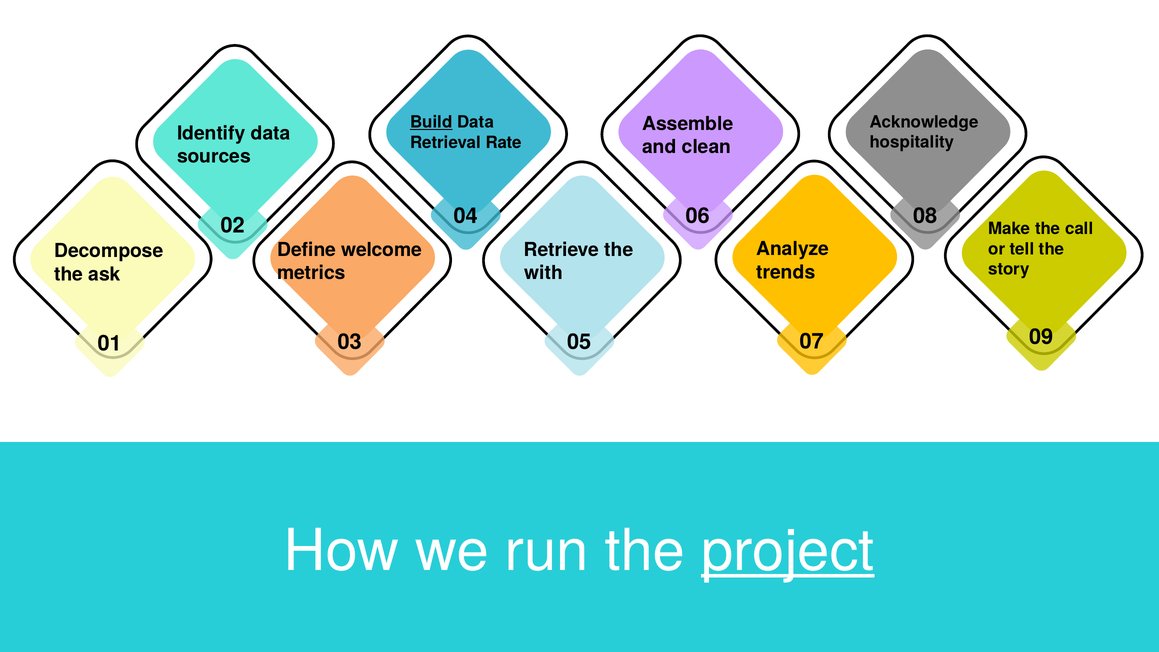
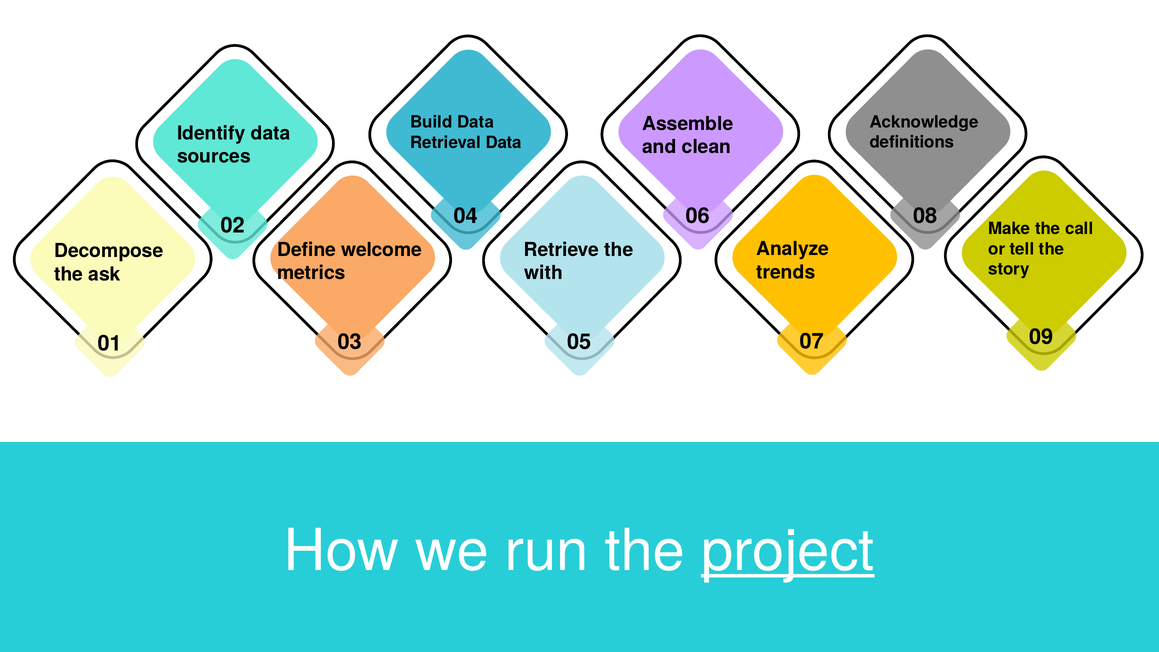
Build underline: present -> none
hospitality: hospitality -> definitions
Retrieval Rate: Rate -> Data
